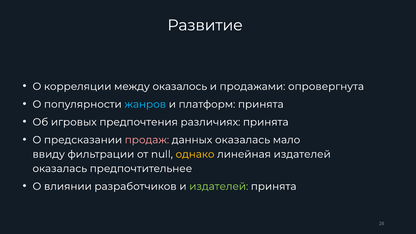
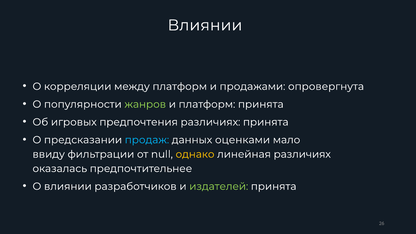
Развитие at (205, 25): Развитие -> Влиянии
между оказалось: оказалось -> платформ
жанров colour: light blue -> light green
продаж colour: pink -> light blue
данных оказалась: оказалась -> оценками
линейная издателей: издателей -> различиях
